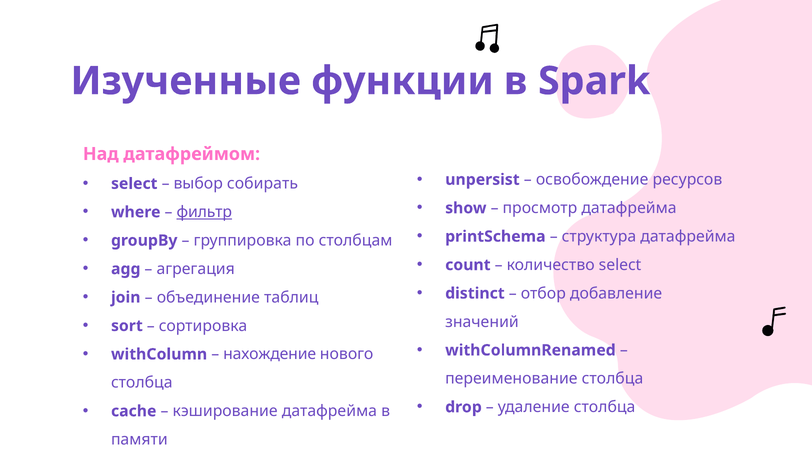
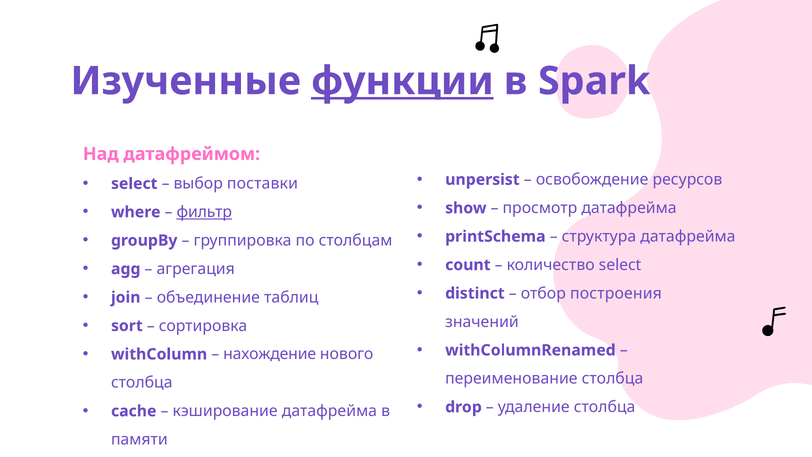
функции underline: none -> present
собирать: собирать -> поставки
добавление: добавление -> построения
